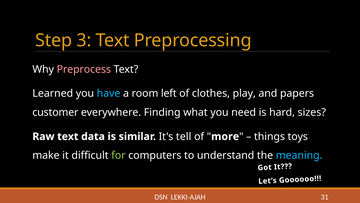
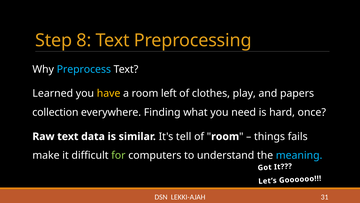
3: 3 -> 8
Preprocess colour: pink -> light blue
have colour: light blue -> yellow
customer: customer -> collection
sizes: sizes -> once
more at (225, 136): more -> room
toys: toys -> fails
